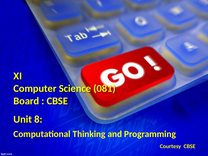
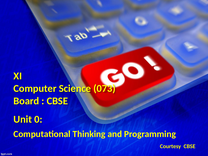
081: 081 -> 073
8: 8 -> 0
